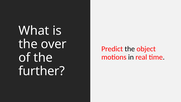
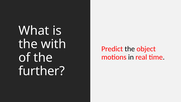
over: over -> with
